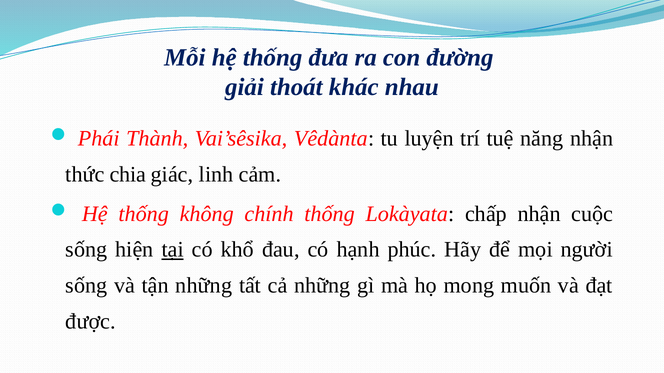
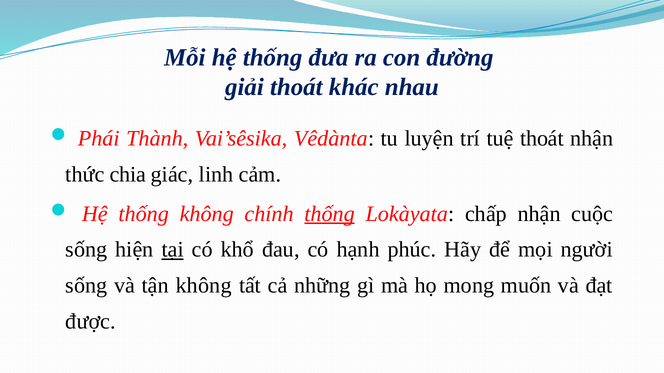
tuệ năng: năng -> thoát
thống at (330, 214) underline: none -> present
tận những: những -> không
